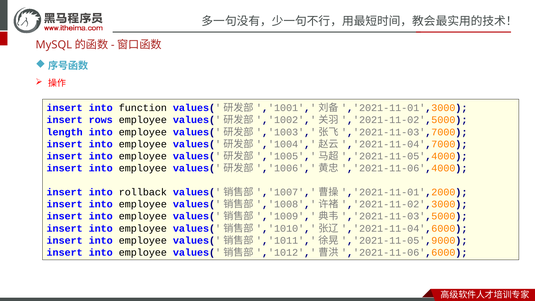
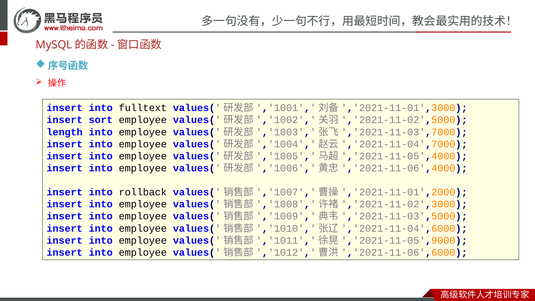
function: function -> fulltext
rows: rows -> sort
